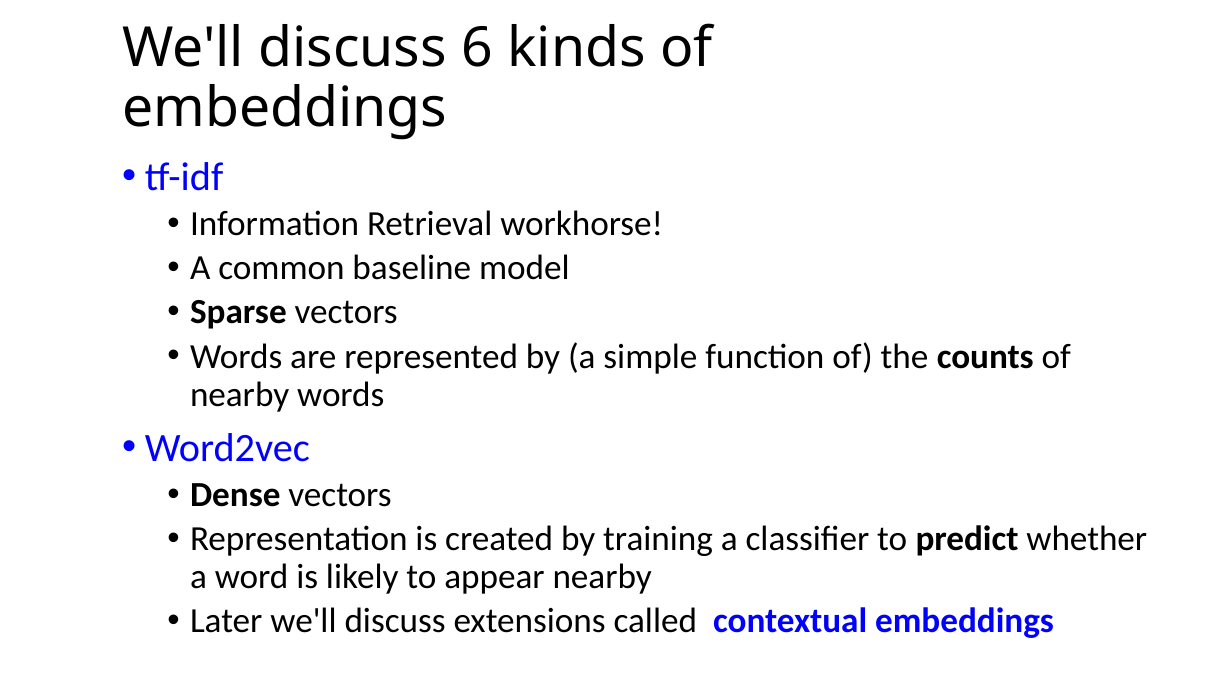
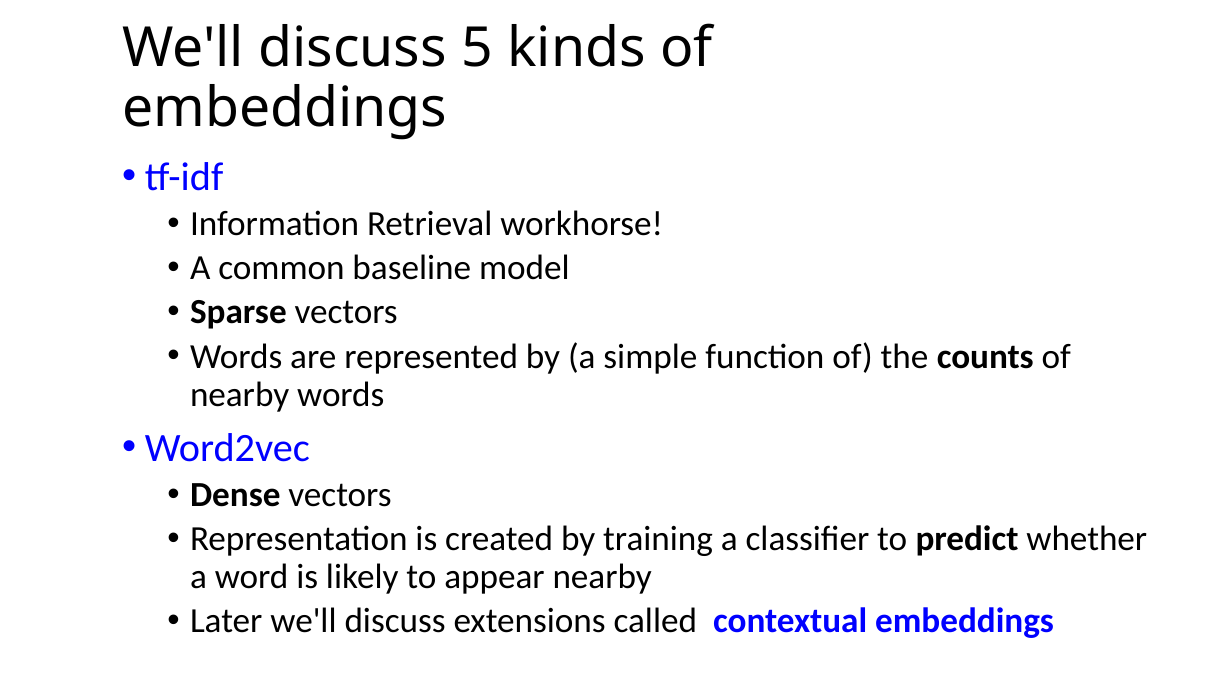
6: 6 -> 5
